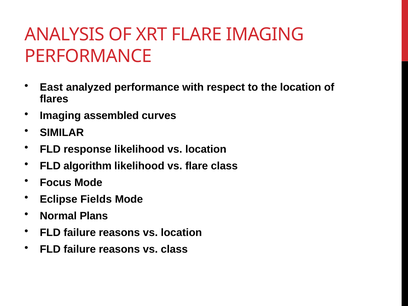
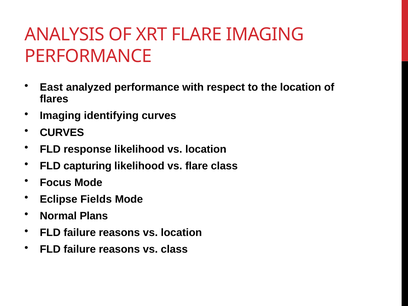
assembled: assembled -> identifying
SIMILAR at (62, 132): SIMILAR -> CURVES
algorithm: algorithm -> capturing
